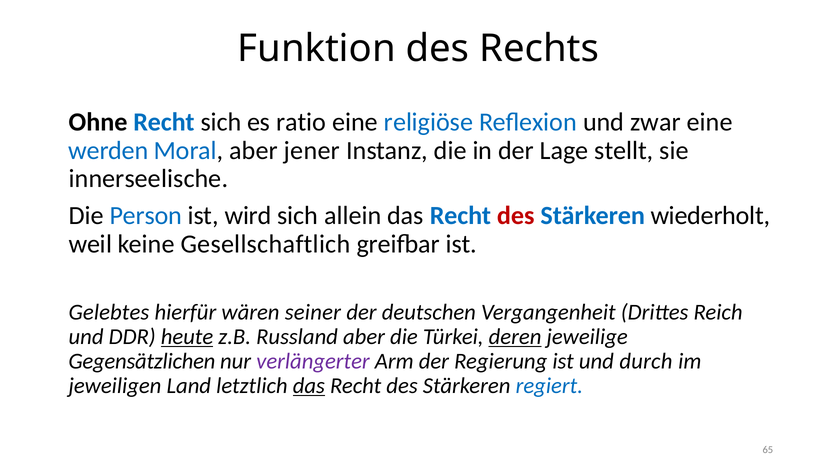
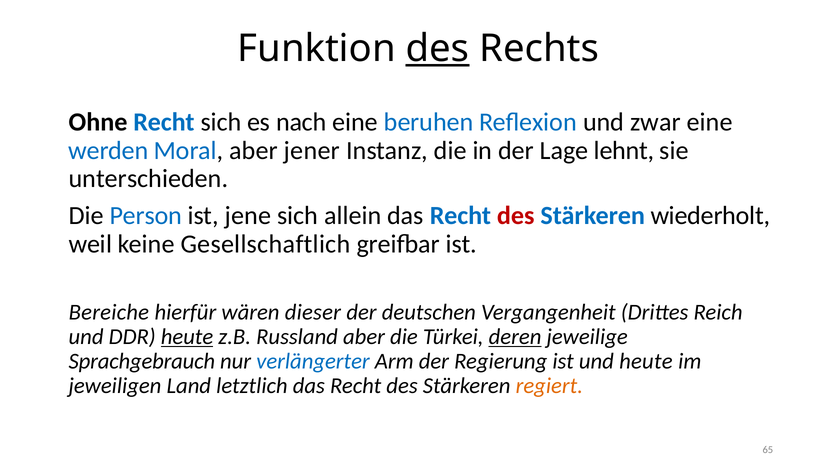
des at (438, 49) underline: none -> present
ratio: ratio -> nach
religiöse: religiöse -> beruhen
stellt: stellt -> lehnt
innerseelische: innerseelische -> unterschieden
wird: wird -> jene
Gelebtes: Gelebtes -> Bereiche
seiner: seiner -> dieser
Gegensätzlichen: Gegensätzlichen -> Sprachgebrauch
verlängerter colour: purple -> blue
und durch: durch -> heute
das at (309, 386) underline: present -> none
regiert colour: blue -> orange
